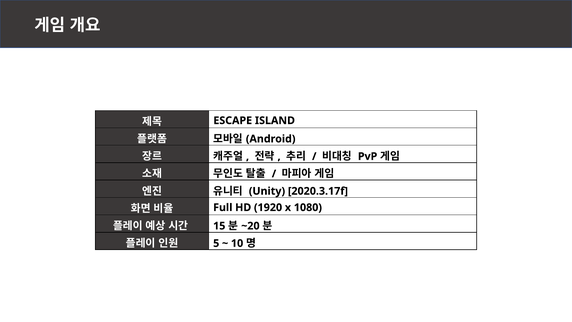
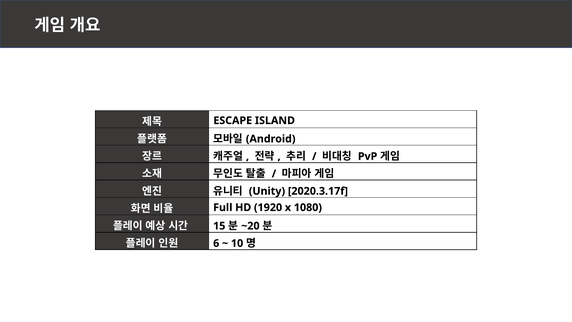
5: 5 -> 6
